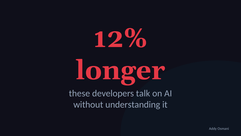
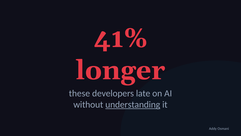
12%: 12% -> 41%
talk: talk -> late
understanding underline: none -> present
